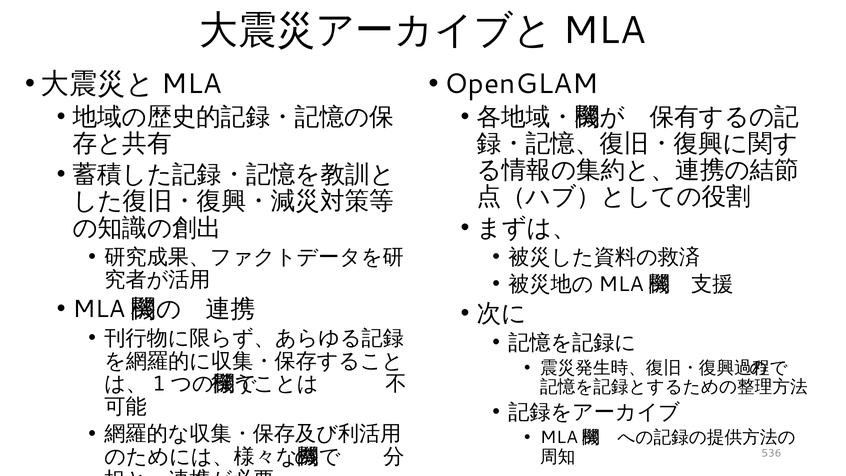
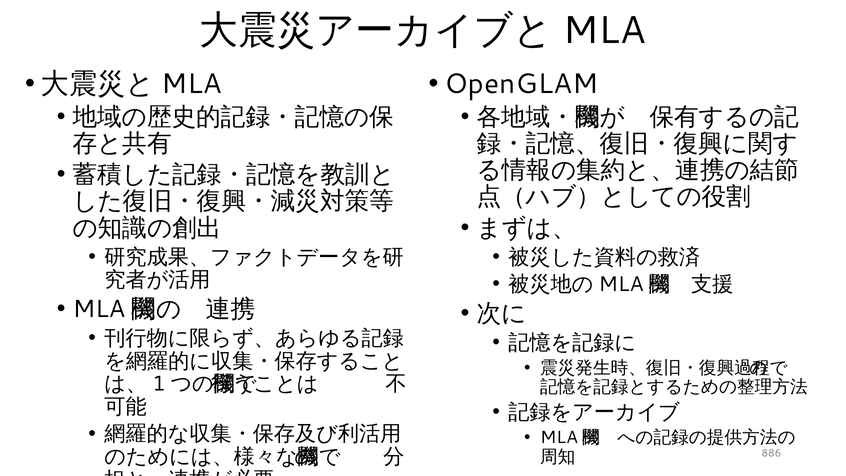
536: 536 -> 886
